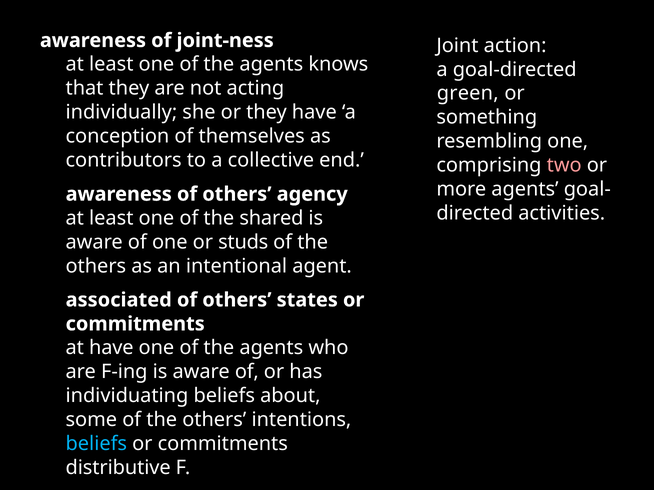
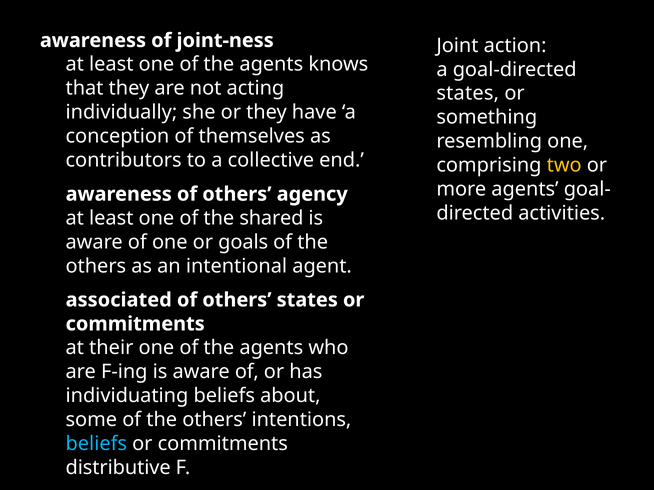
green at (468, 93): green -> states
two colour: pink -> yellow
studs: studs -> goals
at have: have -> their
